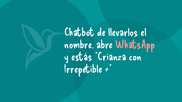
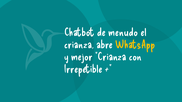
llevarlos: llevarlos -> menudo
nombre at (79, 45): nombre -> crianza
WhatsApp colour: pink -> yellow
estás: estás -> mejor
